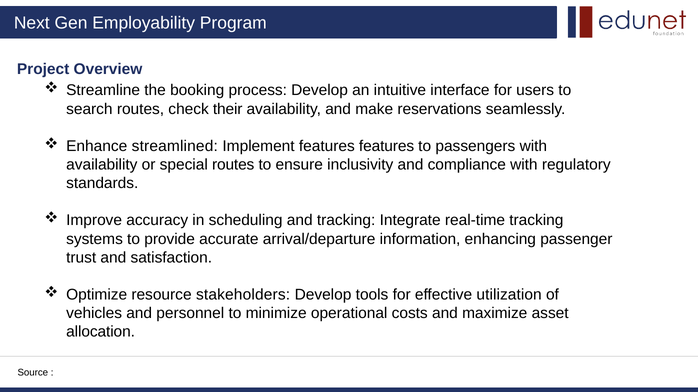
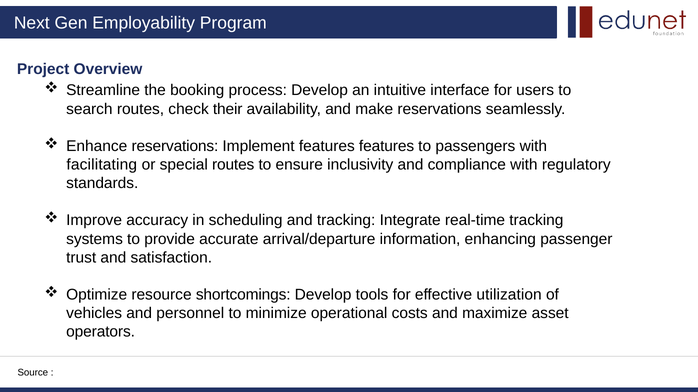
Enhance streamlined: streamlined -> reservations
availability at (102, 165): availability -> facilitating
stakeholders: stakeholders -> shortcomings
allocation: allocation -> operators
